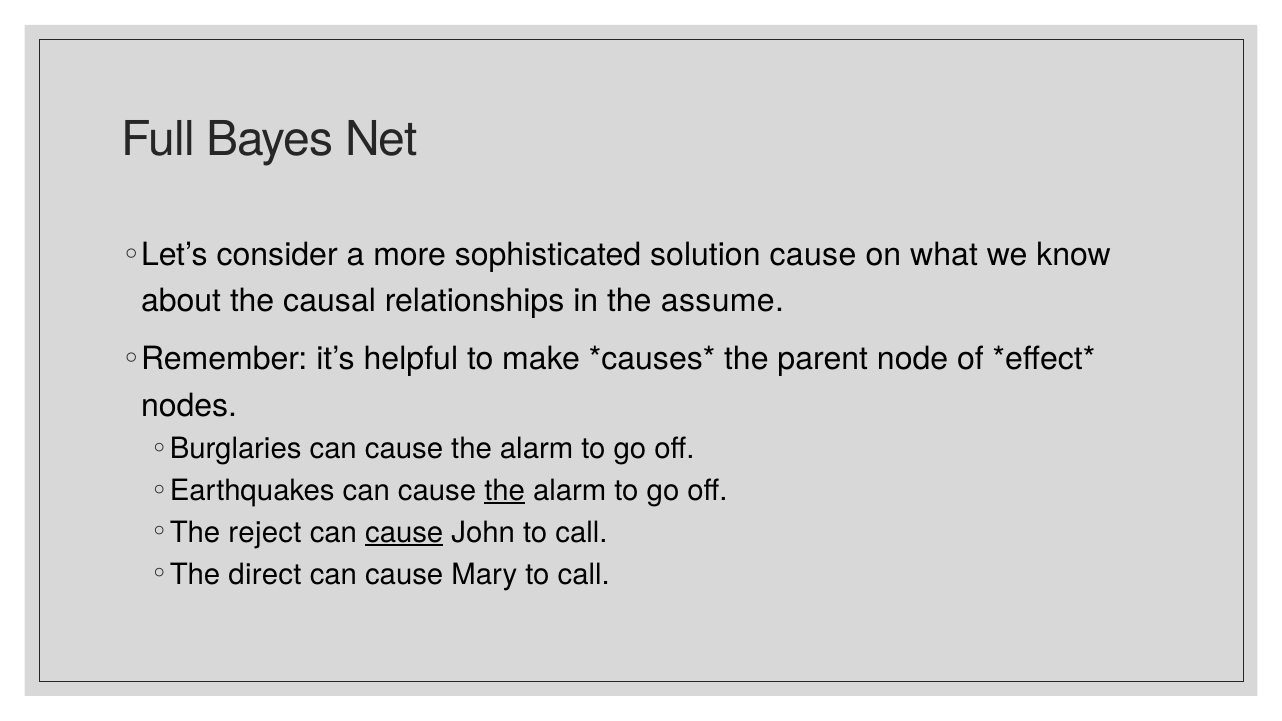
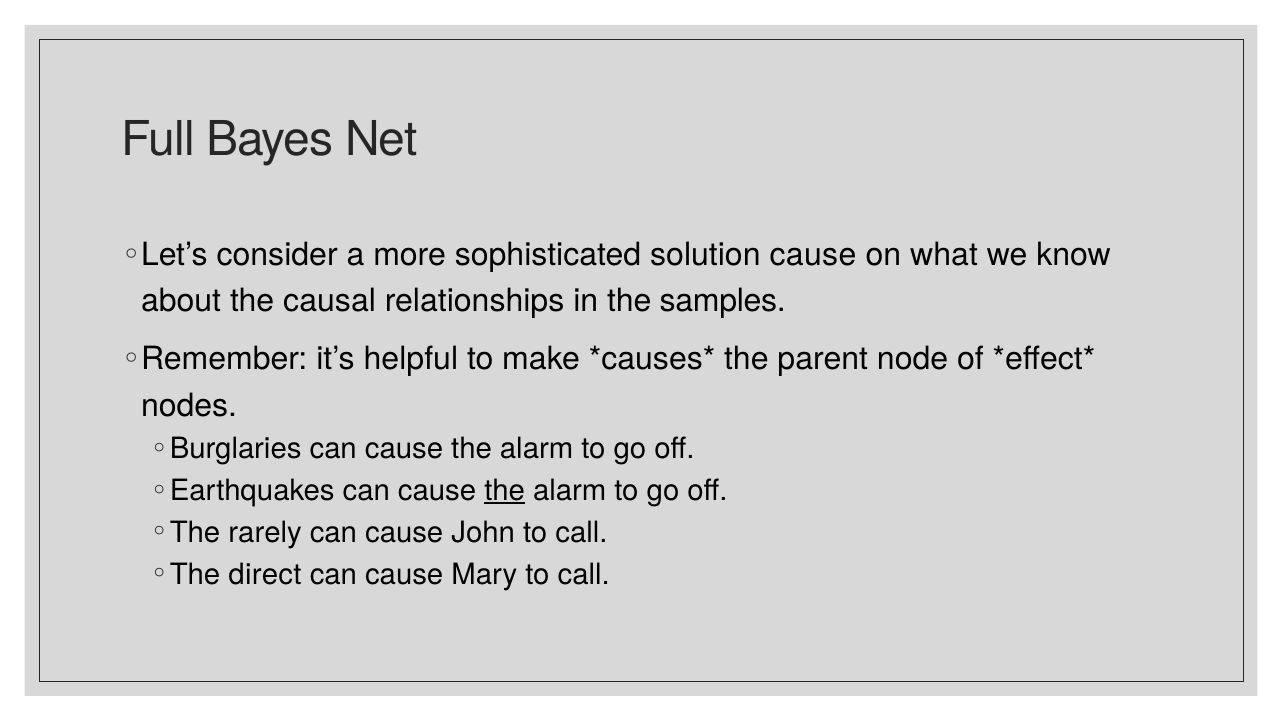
assume: assume -> samples
reject: reject -> rarely
cause at (404, 533) underline: present -> none
